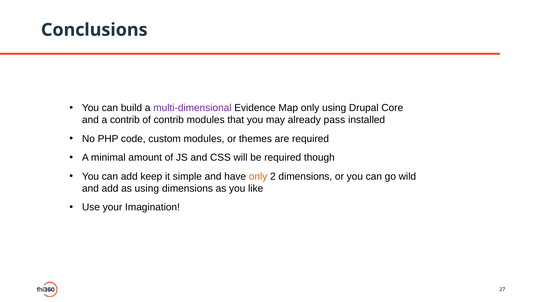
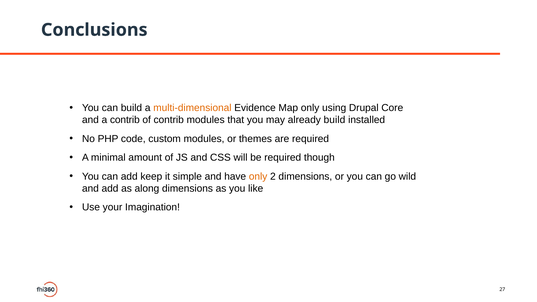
multi-dimensional colour: purple -> orange
already pass: pass -> build
as using: using -> along
